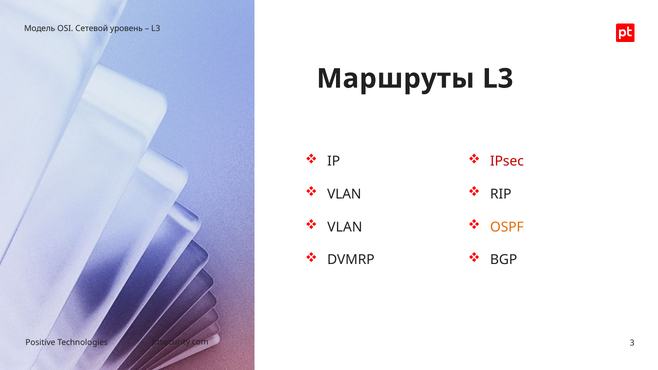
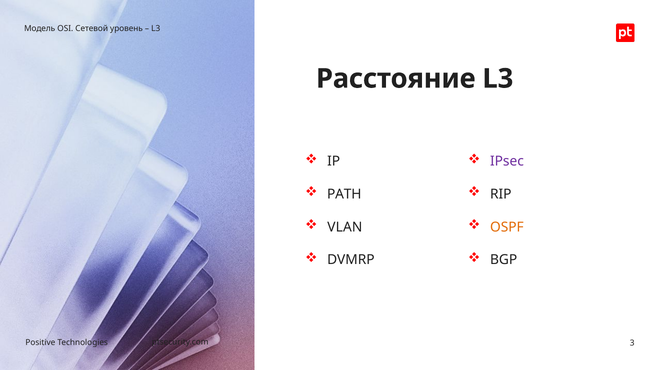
Маршруты: Маршруты -> Расстояние
IPsec colour: red -> purple
VLAN at (344, 194): VLAN -> PATH
